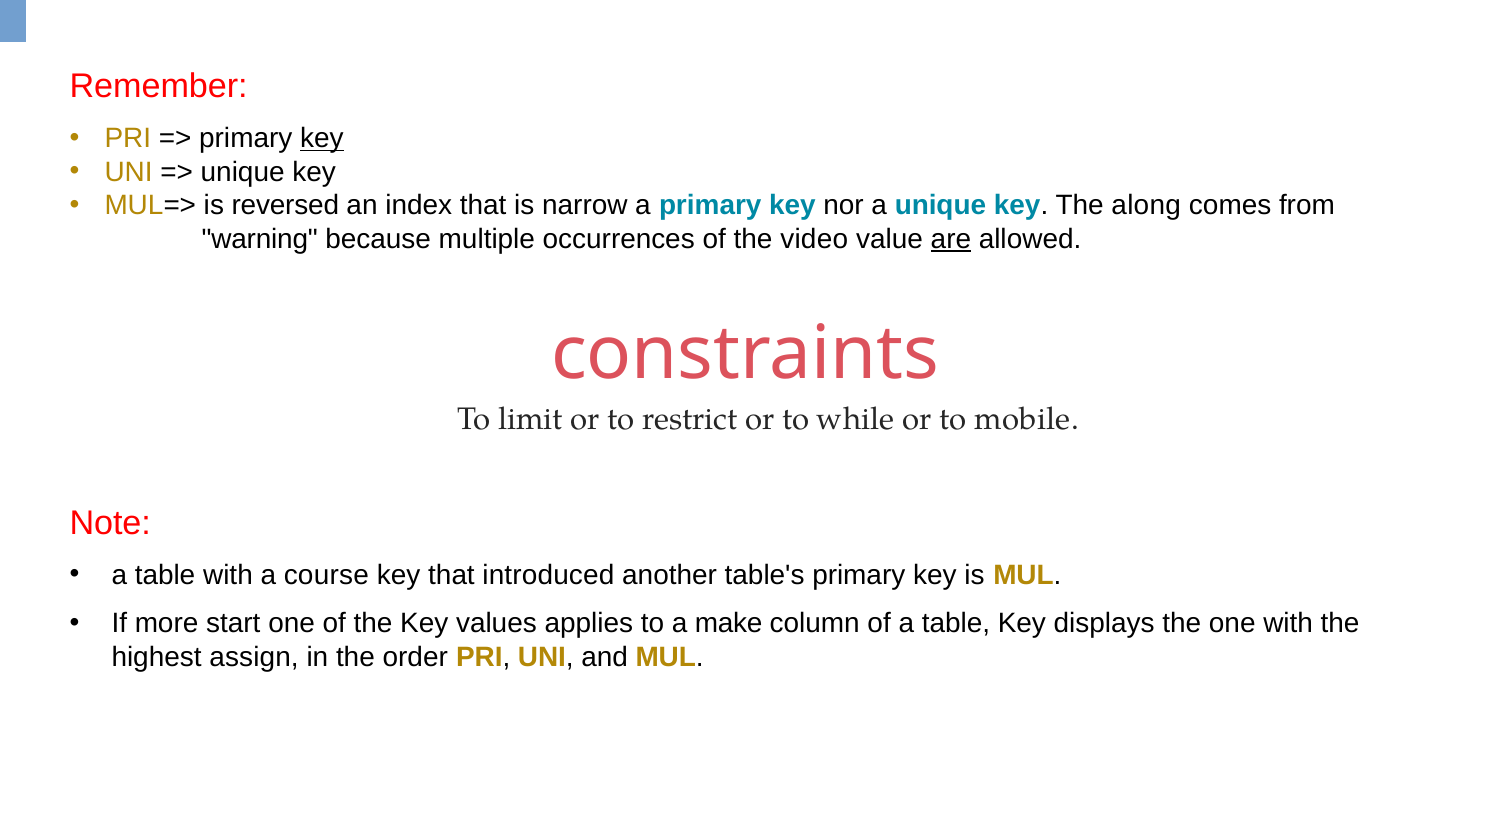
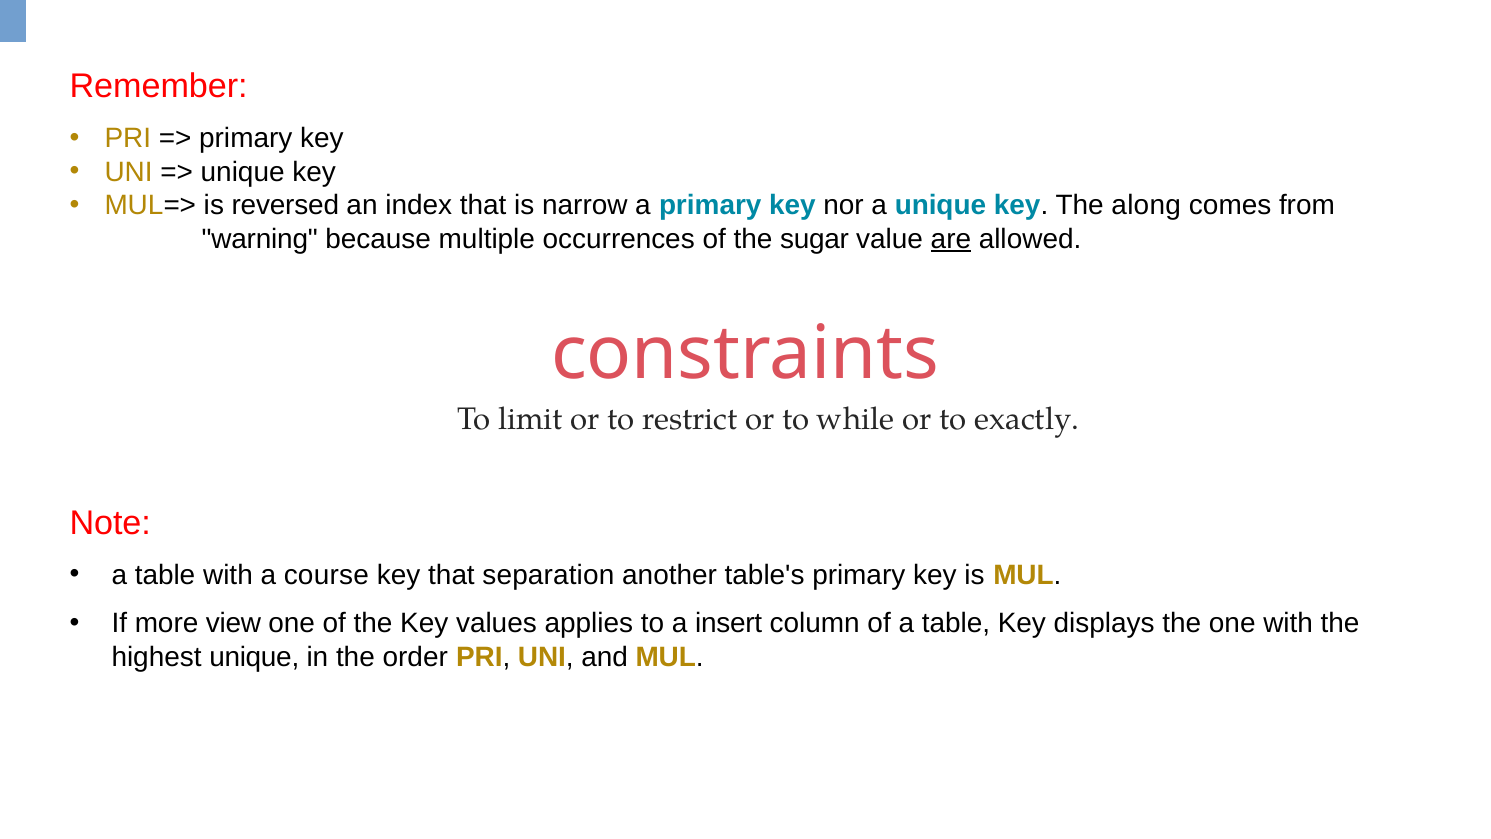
key at (322, 138) underline: present -> none
video: video -> sugar
mobile: mobile -> exactly
introduced: introduced -> separation
start: start -> view
make: make -> insert
highest assign: assign -> unique
